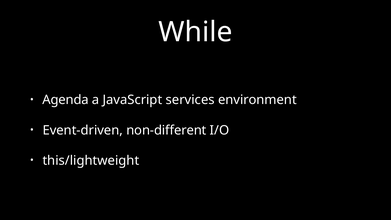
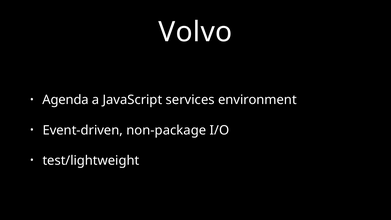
While: While -> Volvo
non-different: non-different -> non-package
this/lightweight: this/lightweight -> test/lightweight
